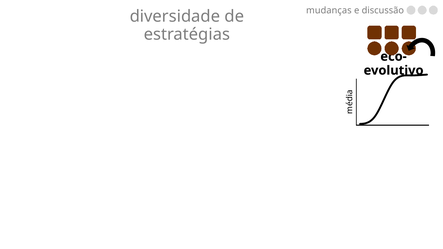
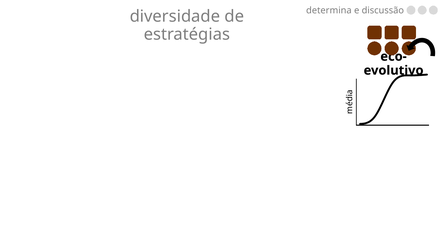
mudanças: mudanças -> determina
